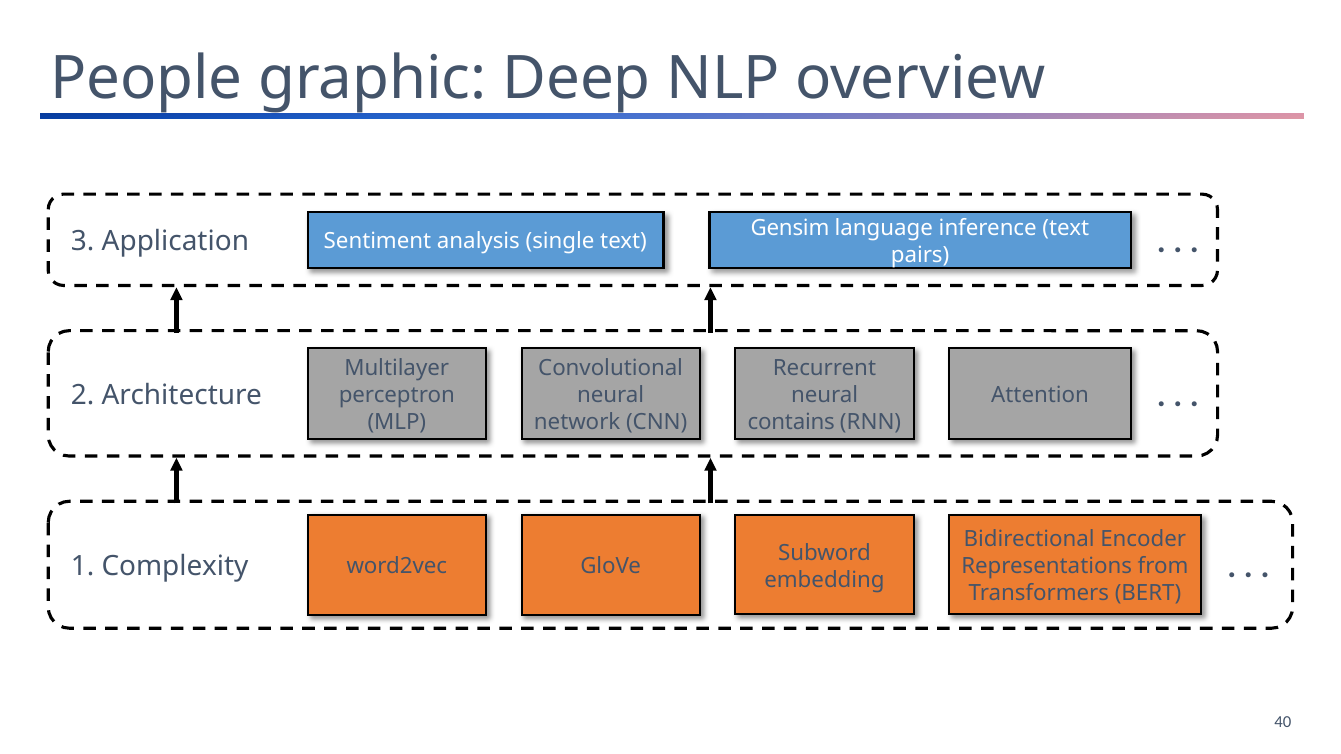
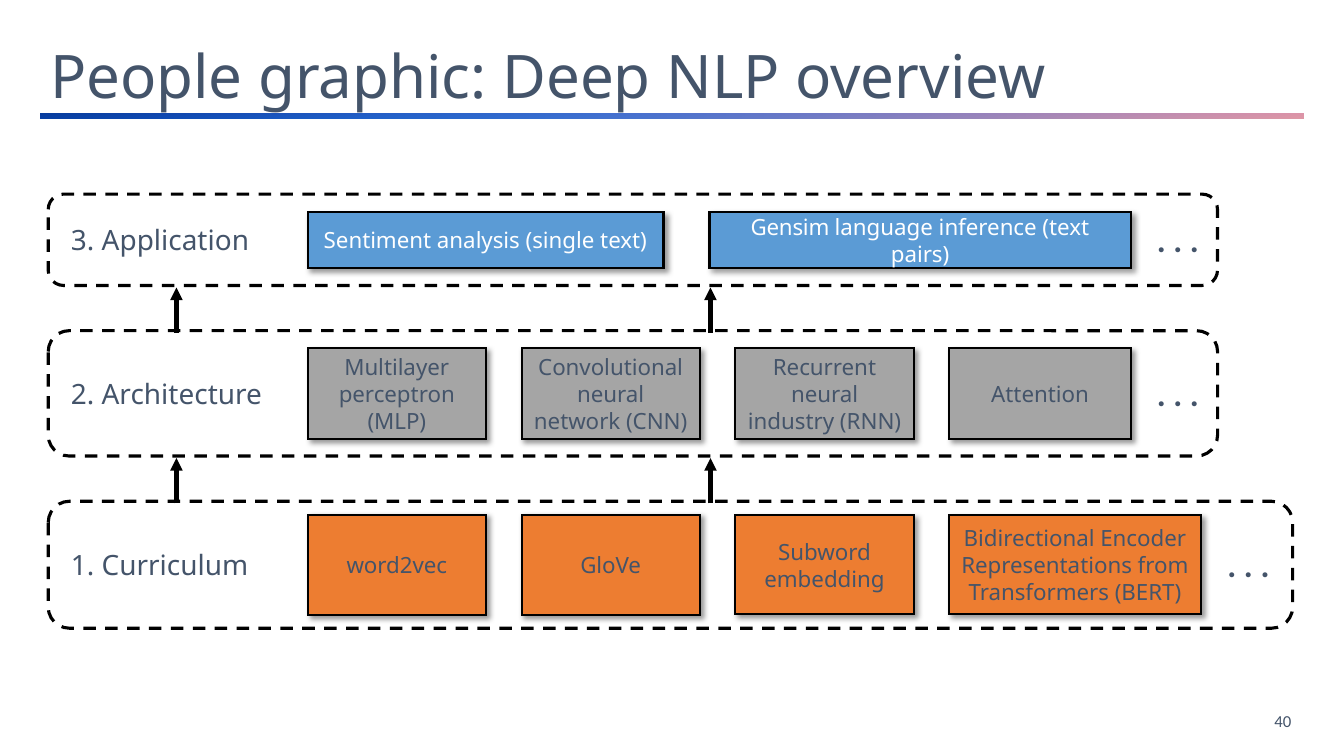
contains: contains -> industry
Complexity: Complexity -> Curriculum
